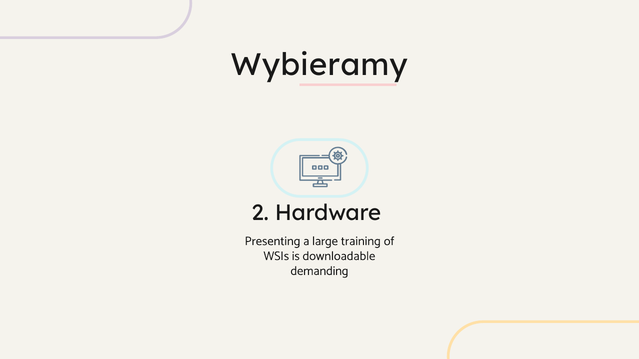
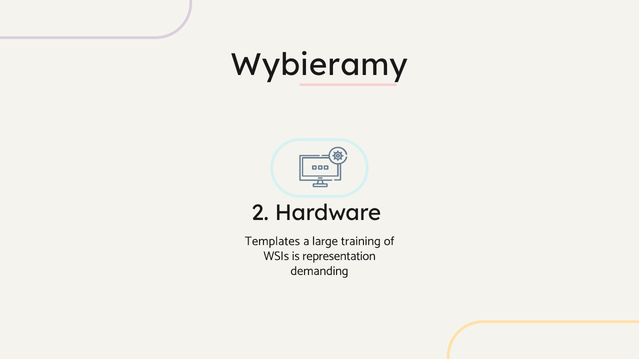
Presenting: Presenting -> Templates
downloadable: downloadable -> representation
